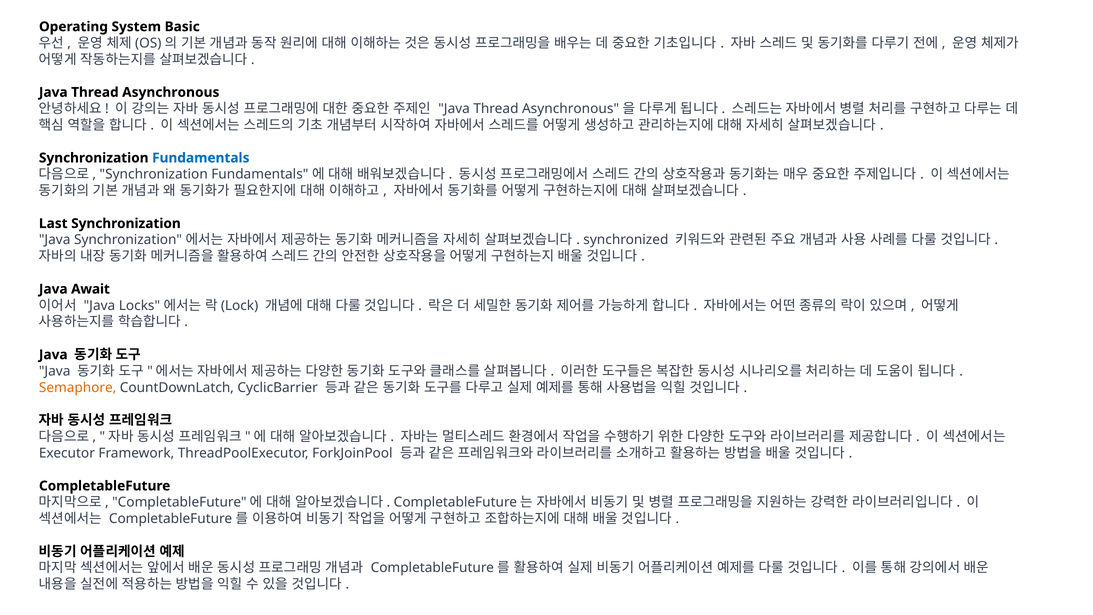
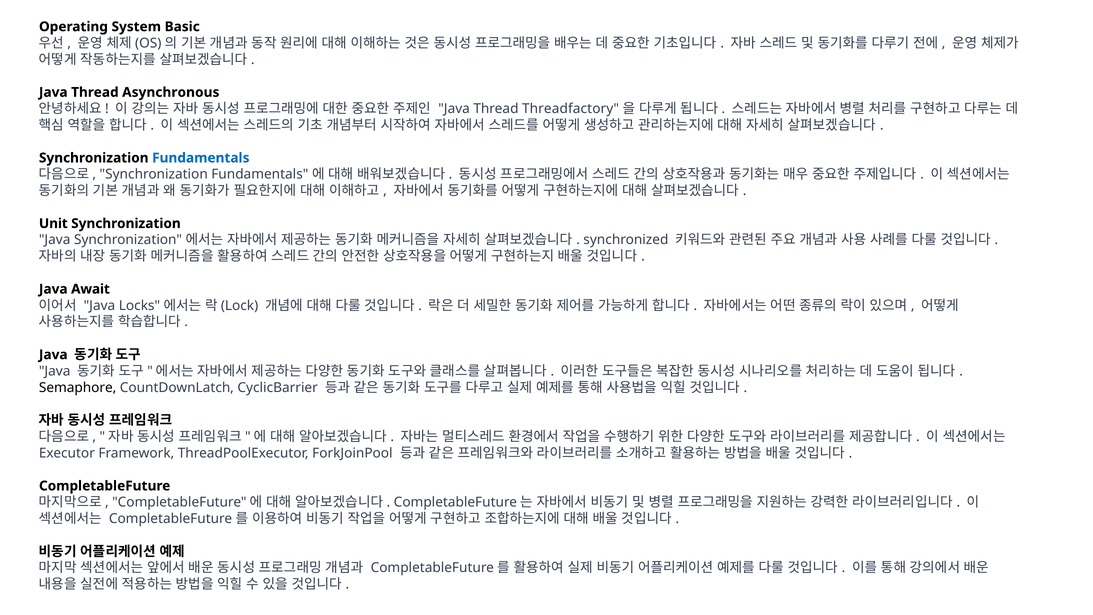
Asynchronous at (571, 109): Asynchronous -> Threadfactory
Last: Last -> Unit
Semaphore colour: orange -> black
